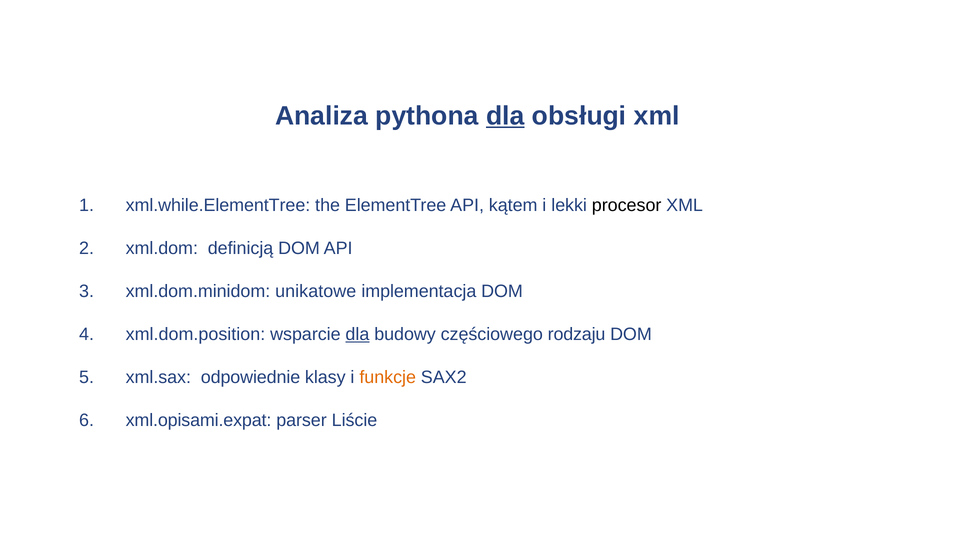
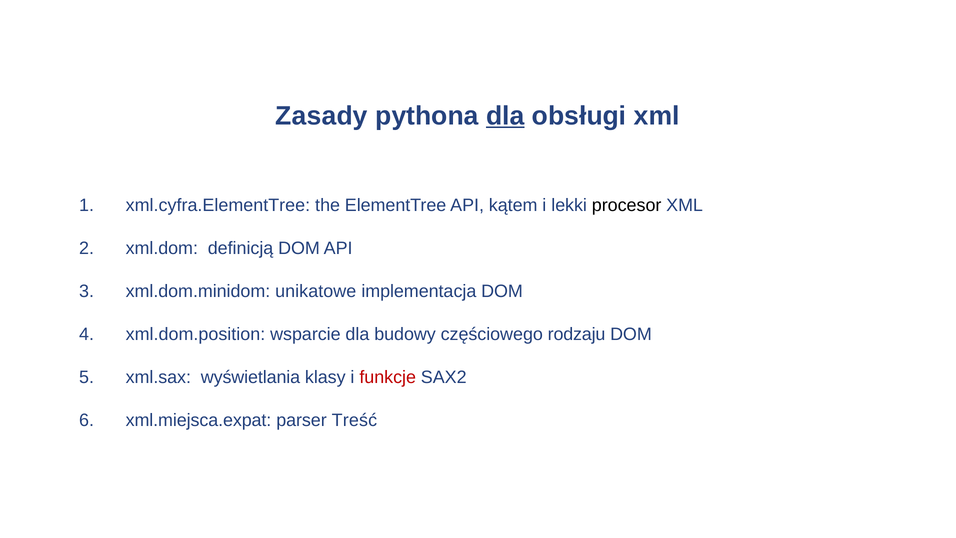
Analiza: Analiza -> Zasady
xml.while.ElementTree: xml.while.ElementTree -> xml.cyfra.ElementTree
dla at (357, 334) underline: present -> none
odpowiednie: odpowiednie -> wyświetlania
funkcje colour: orange -> red
xml.opisami.expat: xml.opisami.expat -> xml.miejsca.expat
Liście: Liście -> Treść
